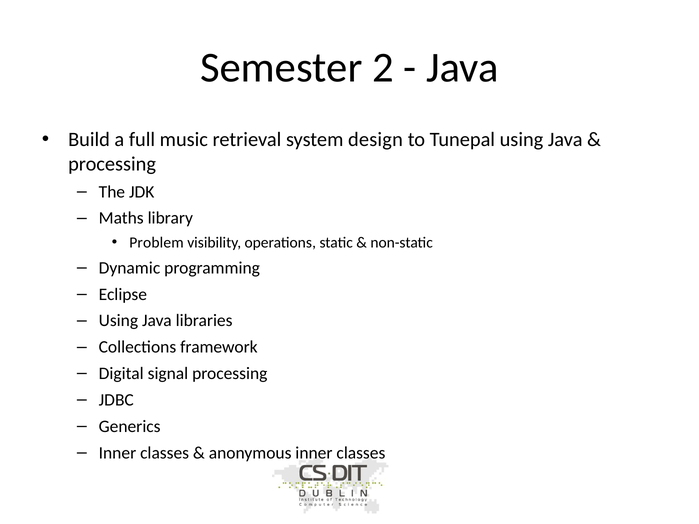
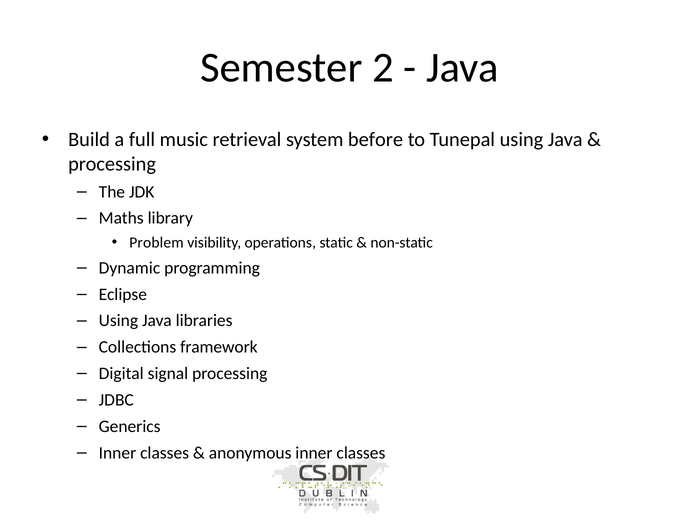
design: design -> before
